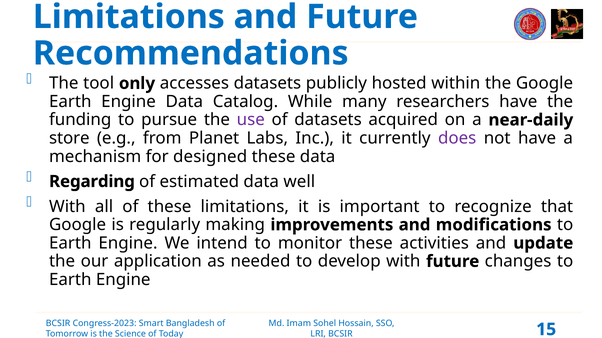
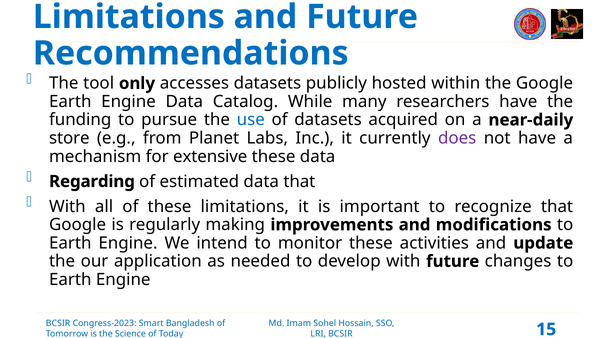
use colour: purple -> blue
designed: designed -> extensive
data well: well -> that
